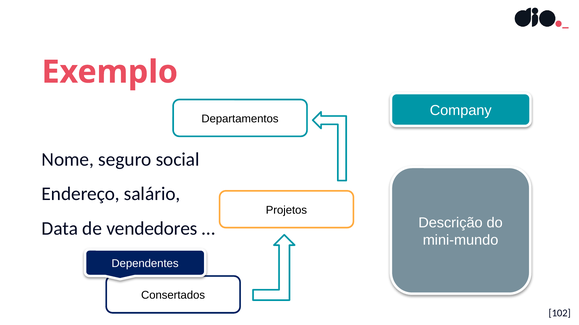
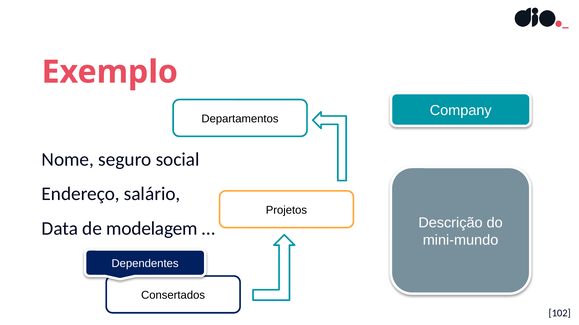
vendedores: vendedores -> modelagem
